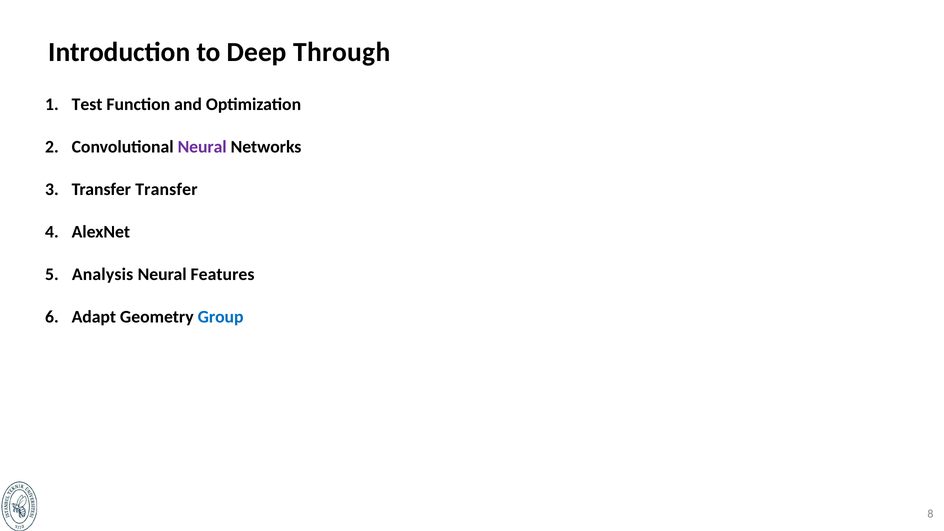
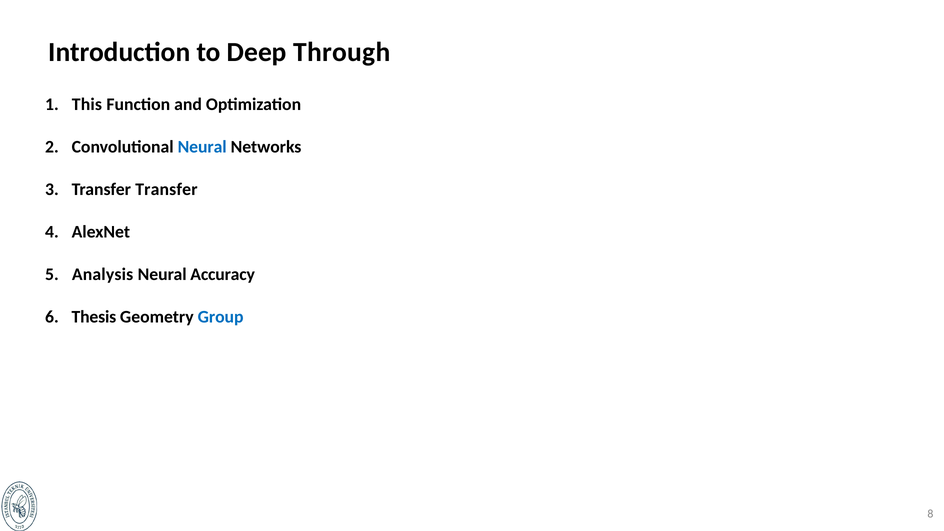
Test: Test -> This
Neural at (202, 147) colour: purple -> blue
Features: Features -> Accuracy
Adapt: Adapt -> Thesis
